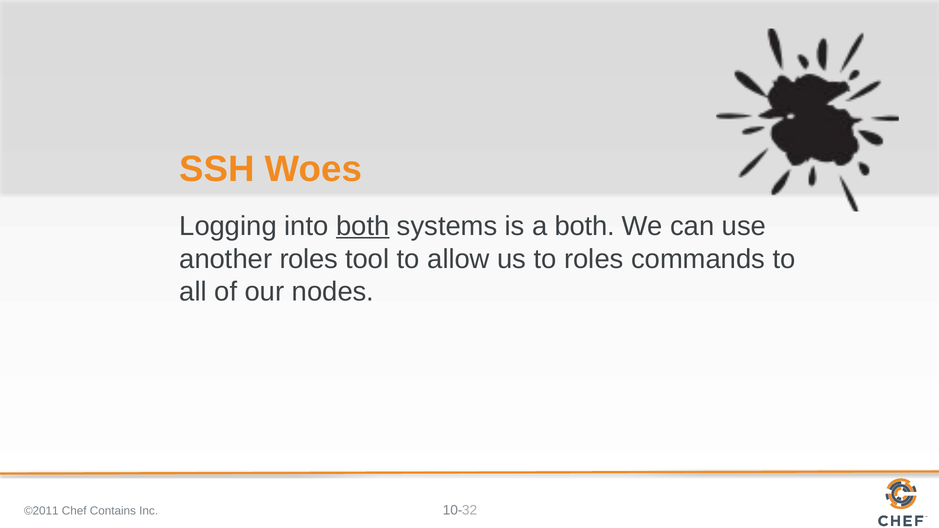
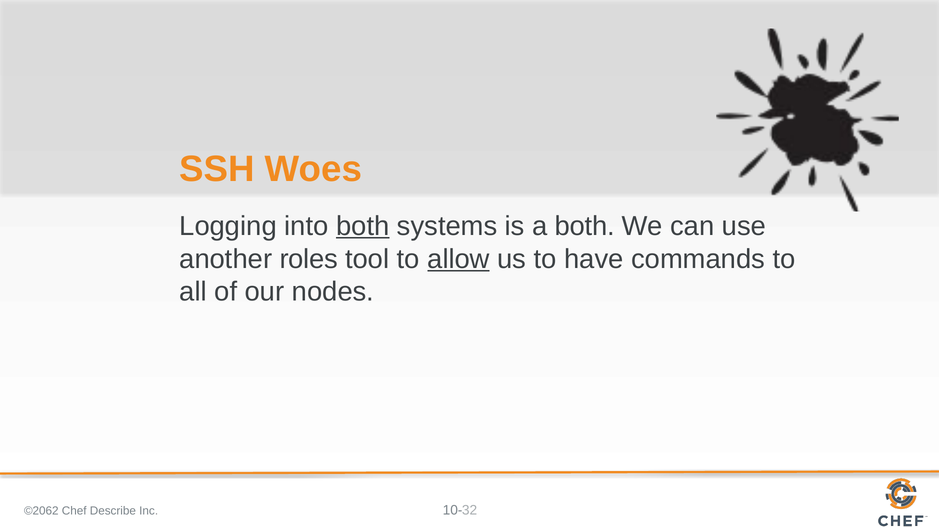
allow underline: none -> present
to roles: roles -> have
©2011: ©2011 -> ©2062
Contains: Contains -> Describe
